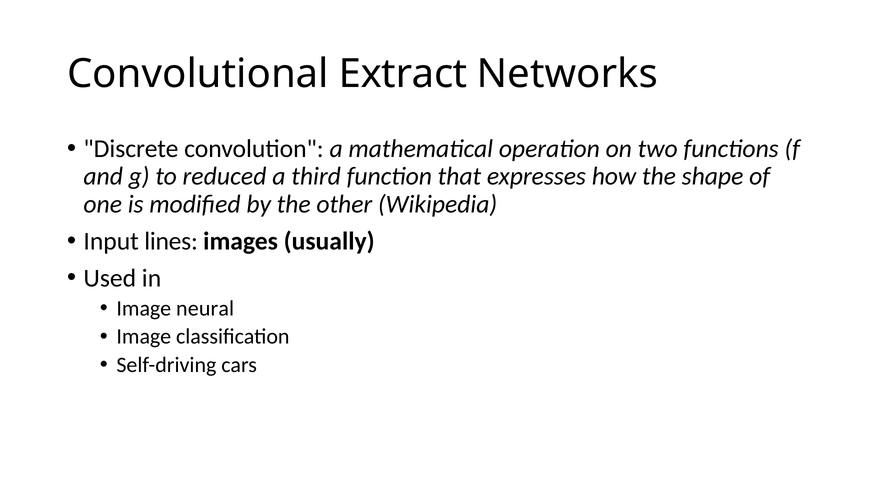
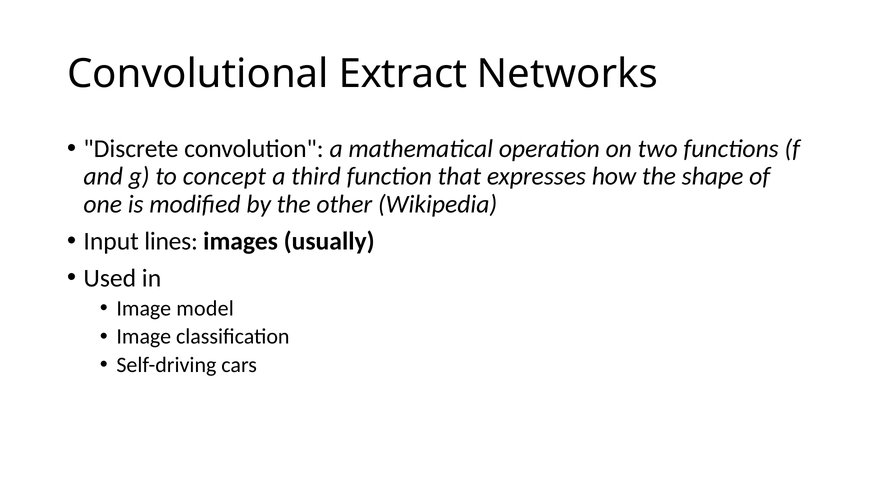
reduced: reduced -> concept
neural: neural -> model
